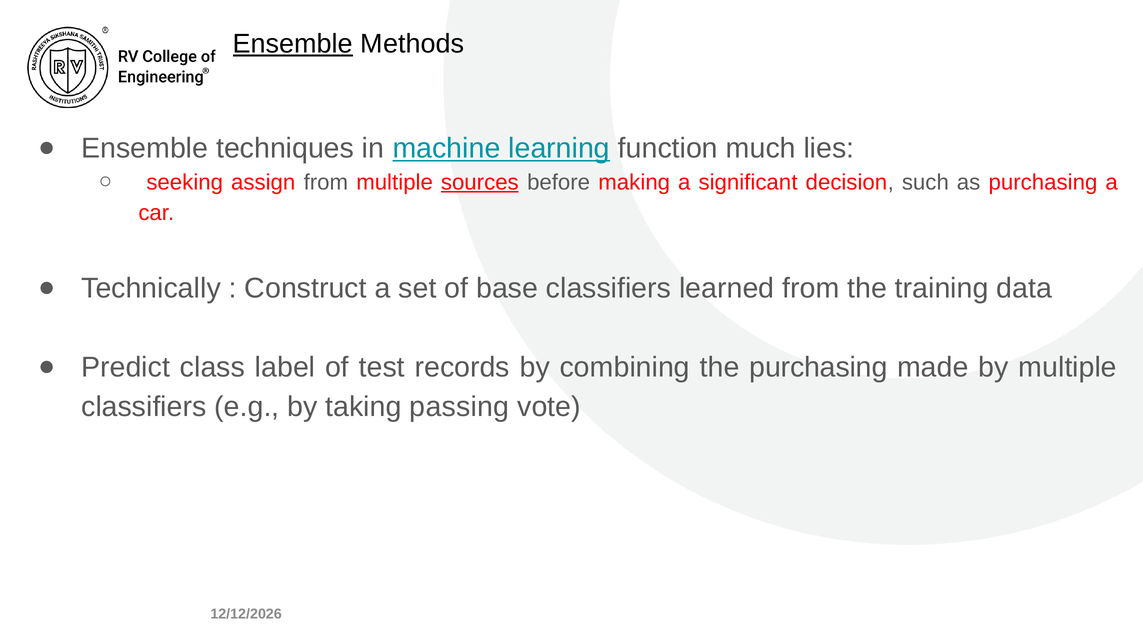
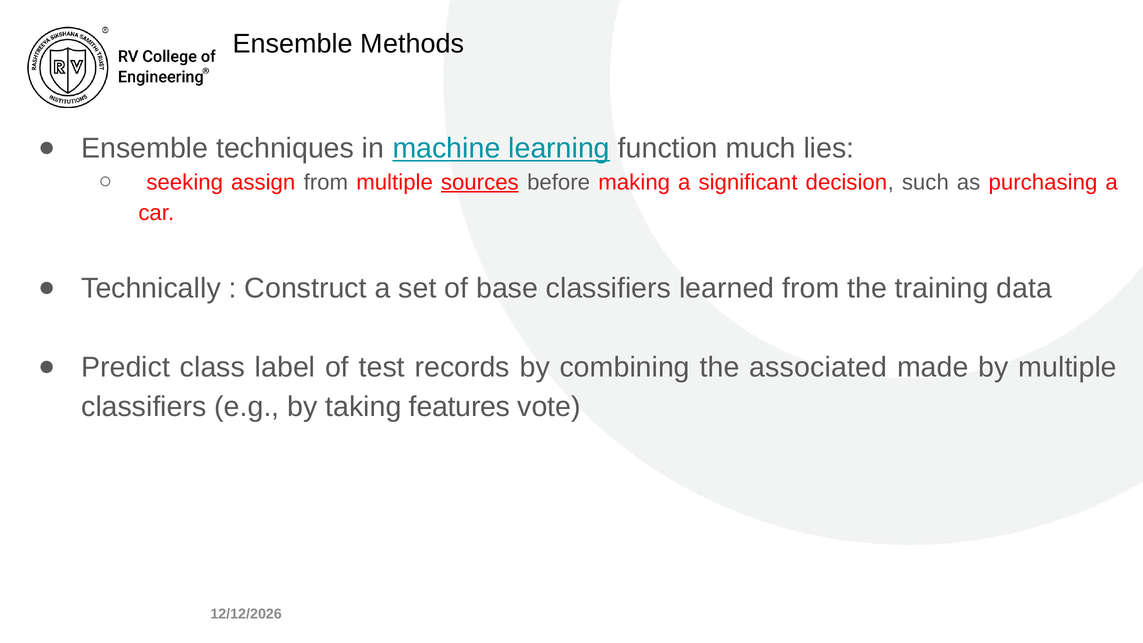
Ensemble at (293, 44) underline: present -> none
the purchasing: purchasing -> associated
passing: passing -> features
